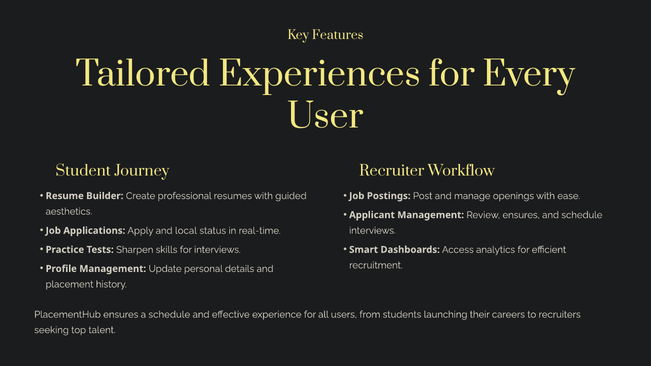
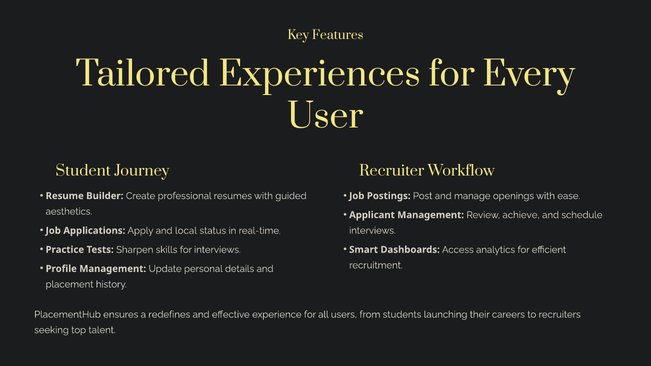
Review ensures: ensures -> achieve
a schedule: schedule -> redefines
